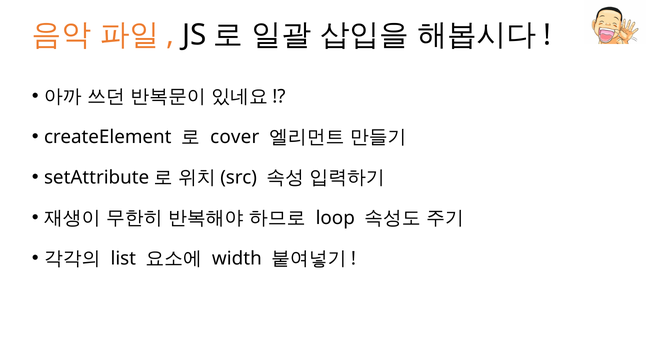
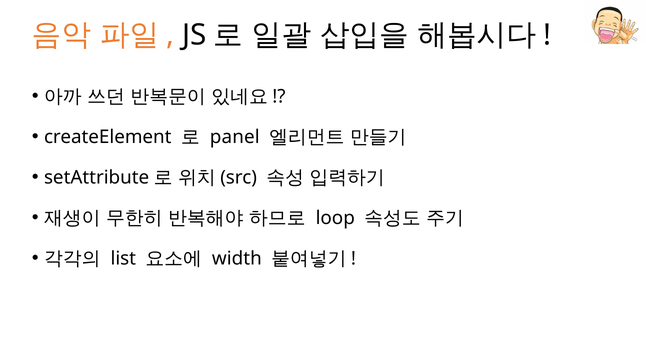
cover: cover -> panel
